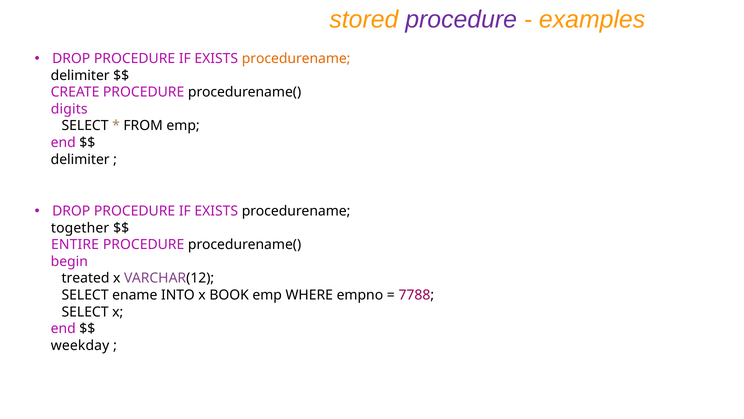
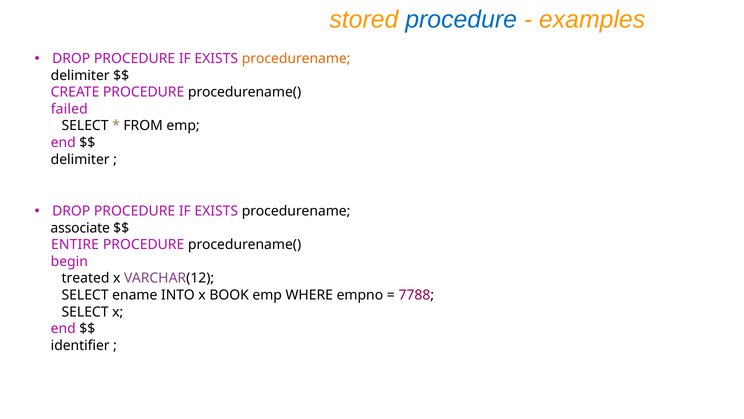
procedure at (461, 19) colour: purple -> blue
digits: digits -> failed
together: together -> associate
weekday: weekday -> identifier
